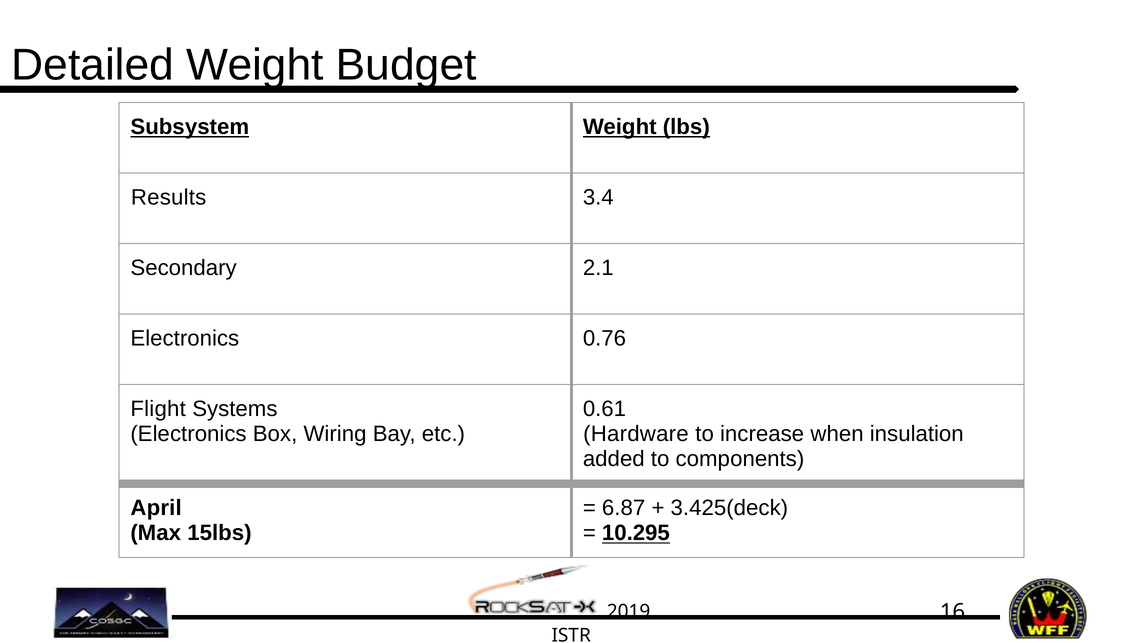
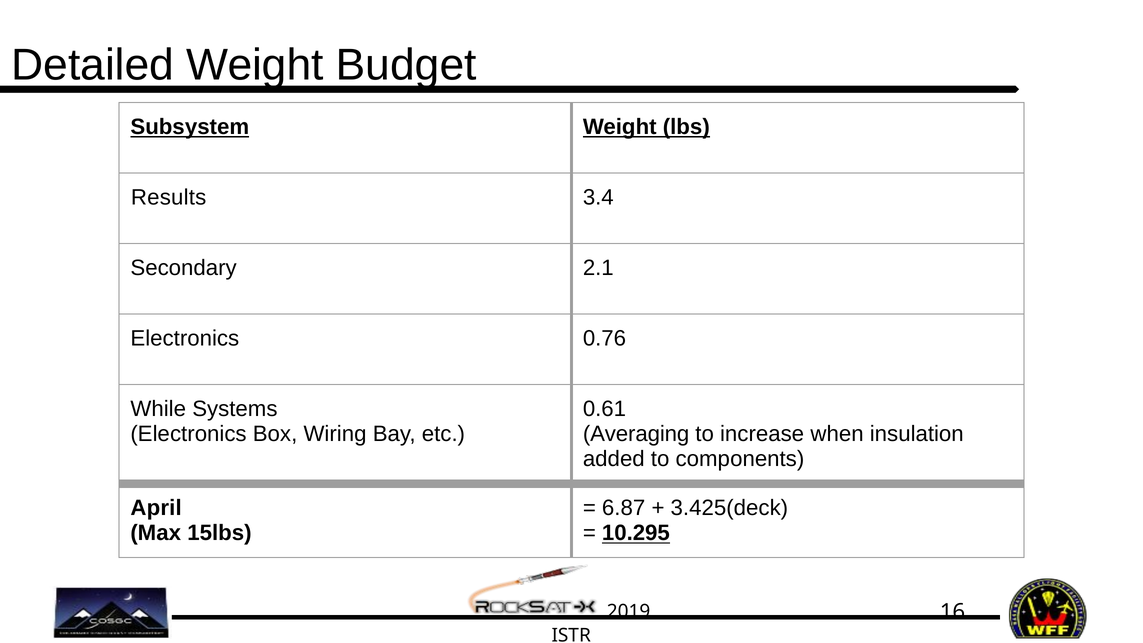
Flight: Flight -> While
Hardware: Hardware -> Averaging
